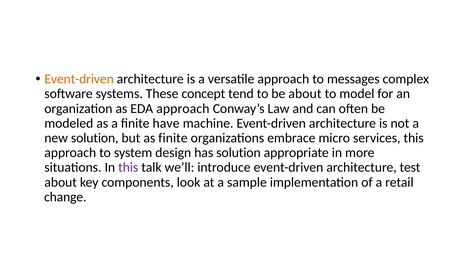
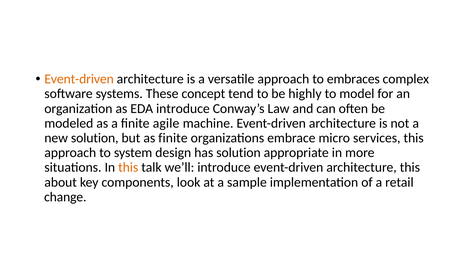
messages: messages -> embraces
be about: about -> highly
EDA approach: approach -> introduce
have: have -> agile
this at (128, 167) colour: purple -> orange
architecture test: test -> this
